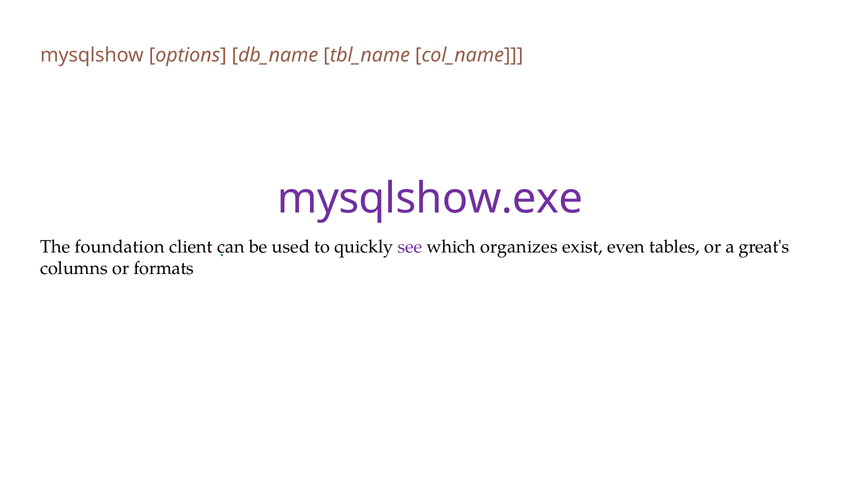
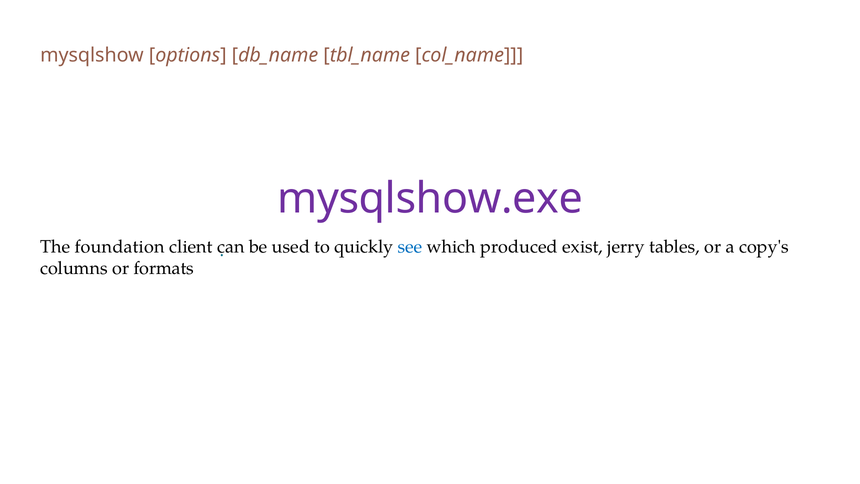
see colour: purple -> blue
organizes: organizes -> produced
even: even -> jerry
great's: great's -> copy's
